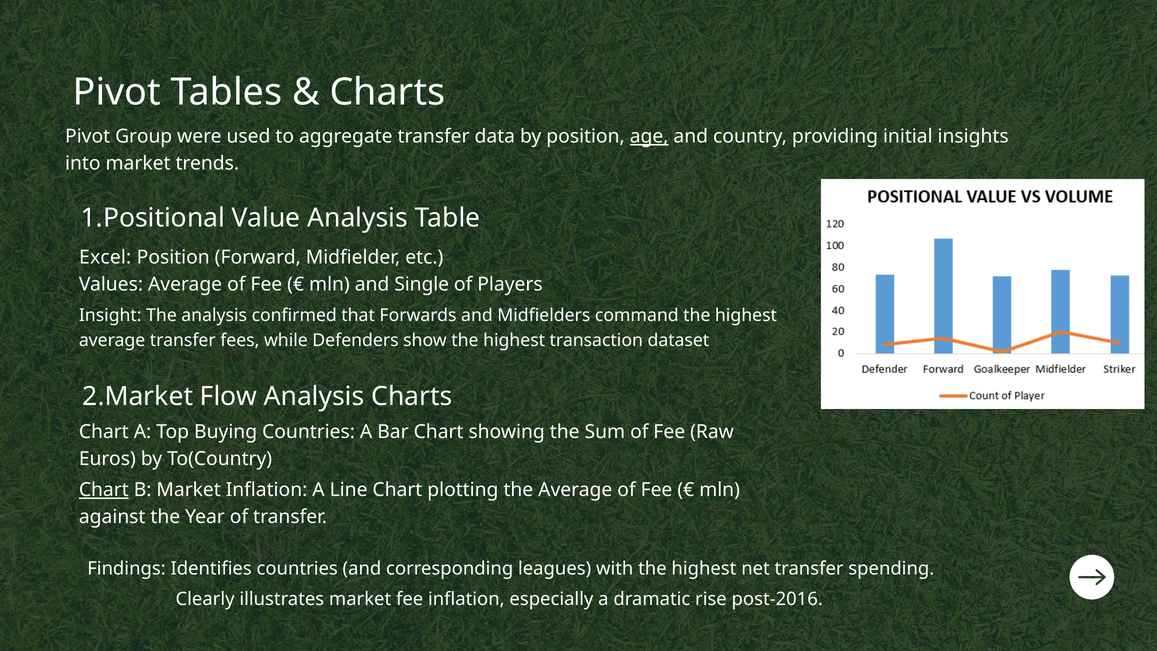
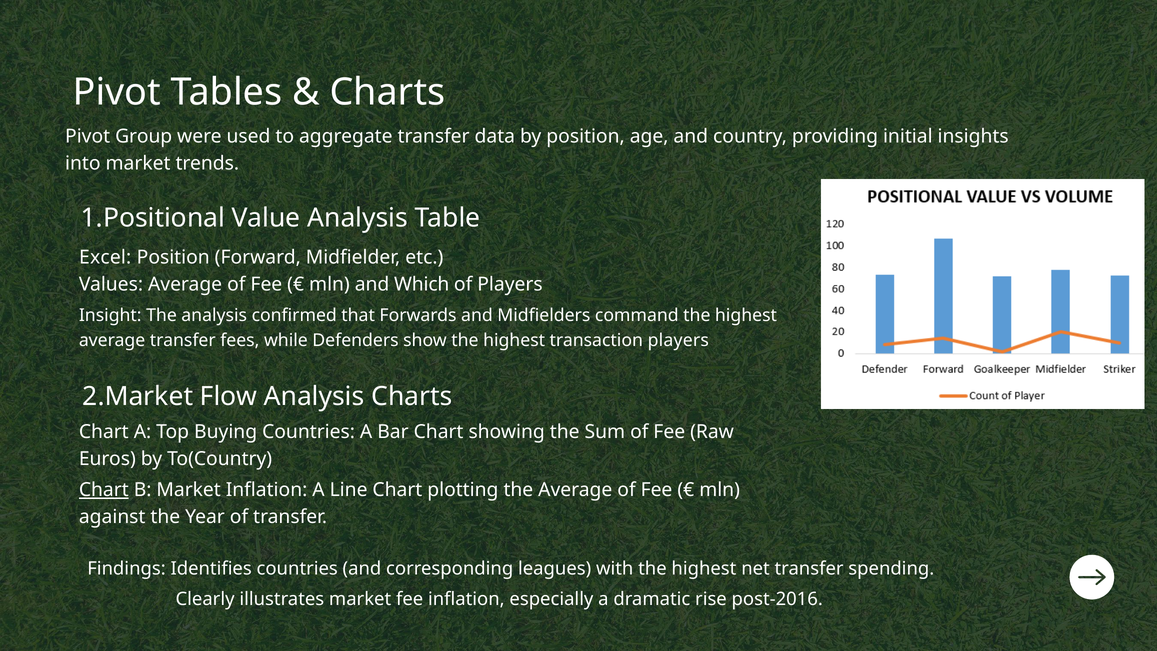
age underline: present -> none
Single: Single -> Which
transaction dataset: dataset -> players
